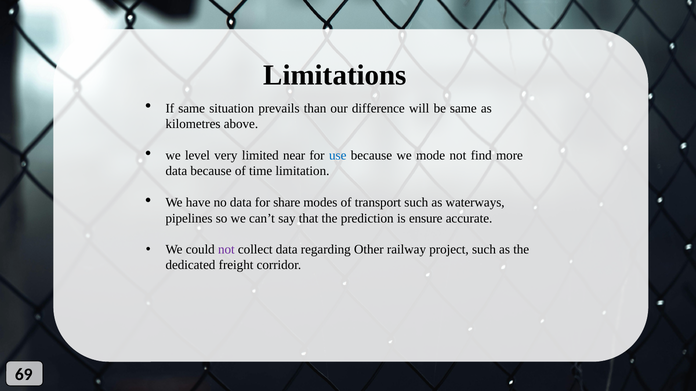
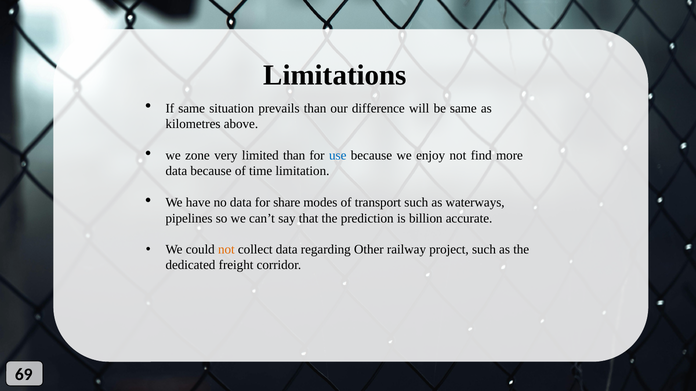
level: level -> zone
limited near: near -> than
mode: mode -> enjoy
ensure: ensure -> billion
not at (226, 250) colour: purple -> orange
